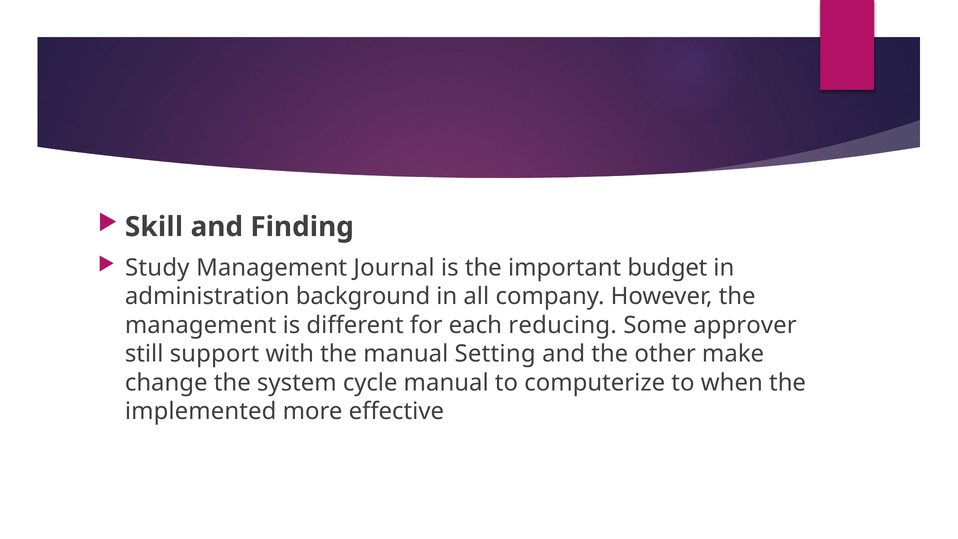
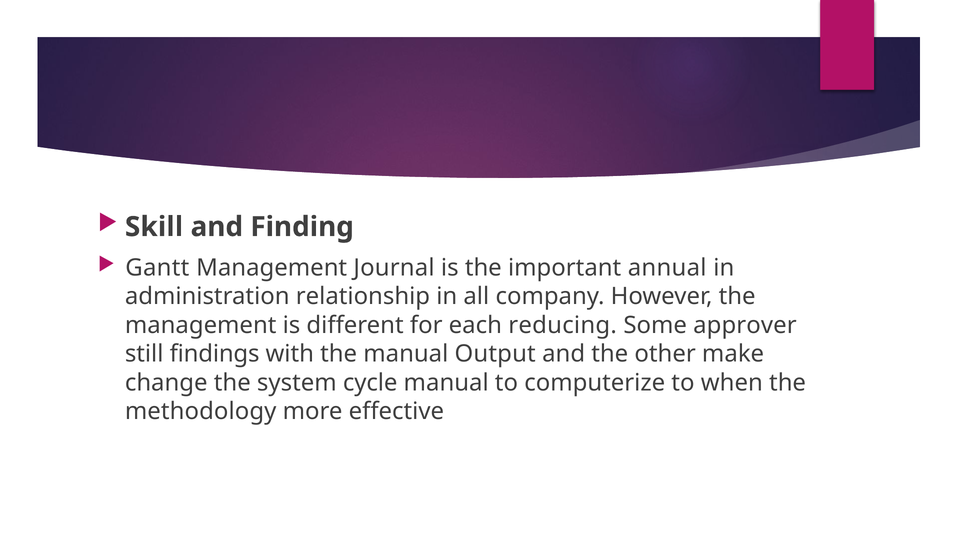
Study: Study -> Gantt
budget: budget -> annual
background: background -> relationship
support: support -> findings
Setting: Setting -> Output
implemented: implemented -> methodology
